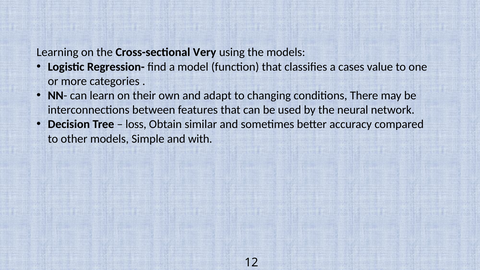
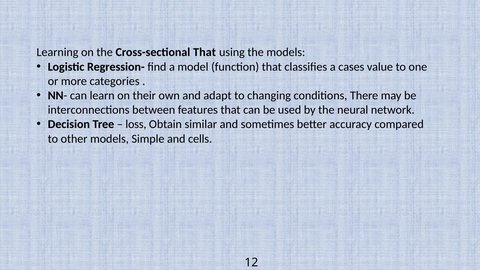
Cross-sectional Very: Very -> That
with: with -> cells
